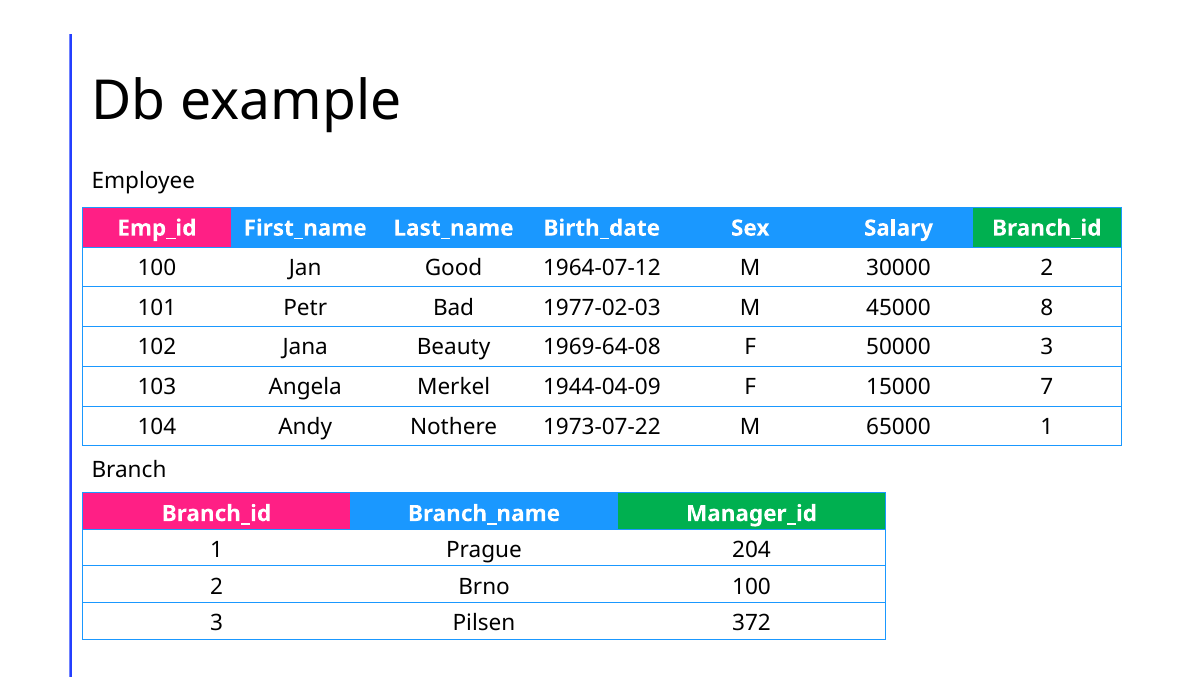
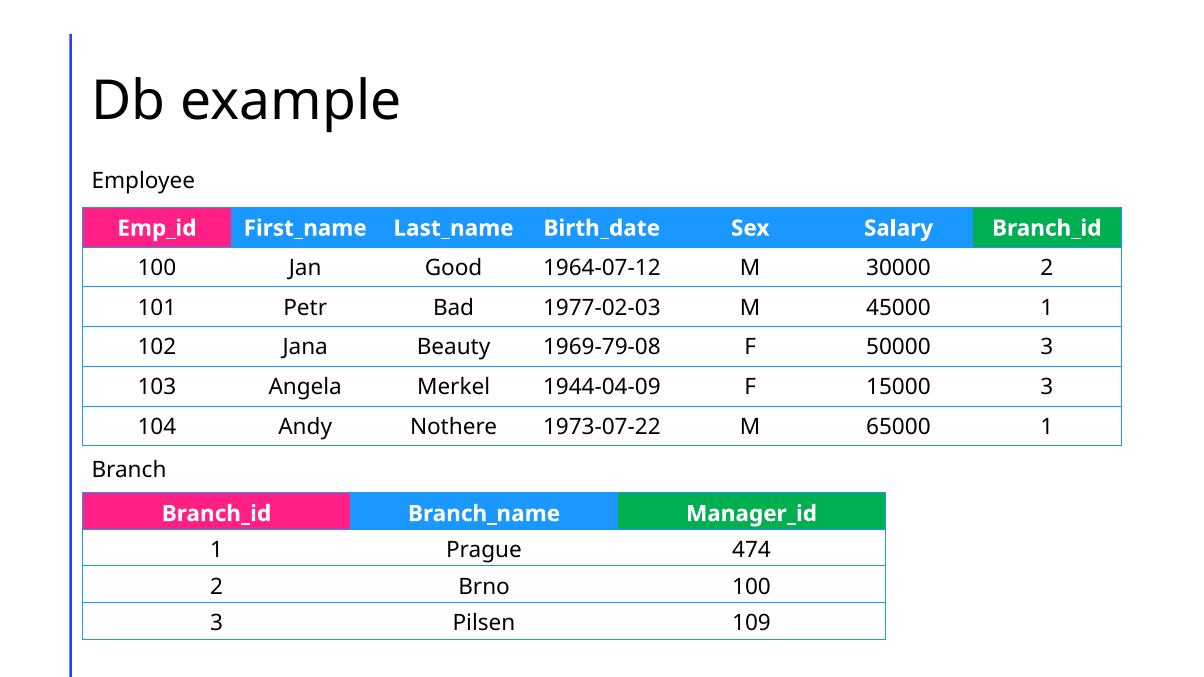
45000 8: 8 -> 1
1969-64-08: 1969-64-08 -> 1969-79-08
15000 7: 7 -> 3
204: 204 -> 474
372: 372 -> 109
